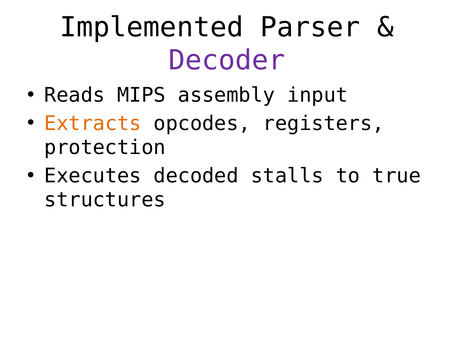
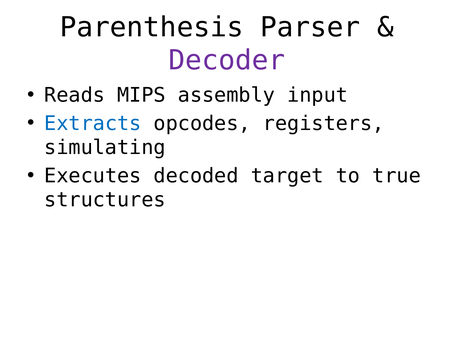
Implemented: Implemented -> Parenthesis
Extracts colour: orange -> blue
protection: protection -> simulating
stalls: stalls -> target
